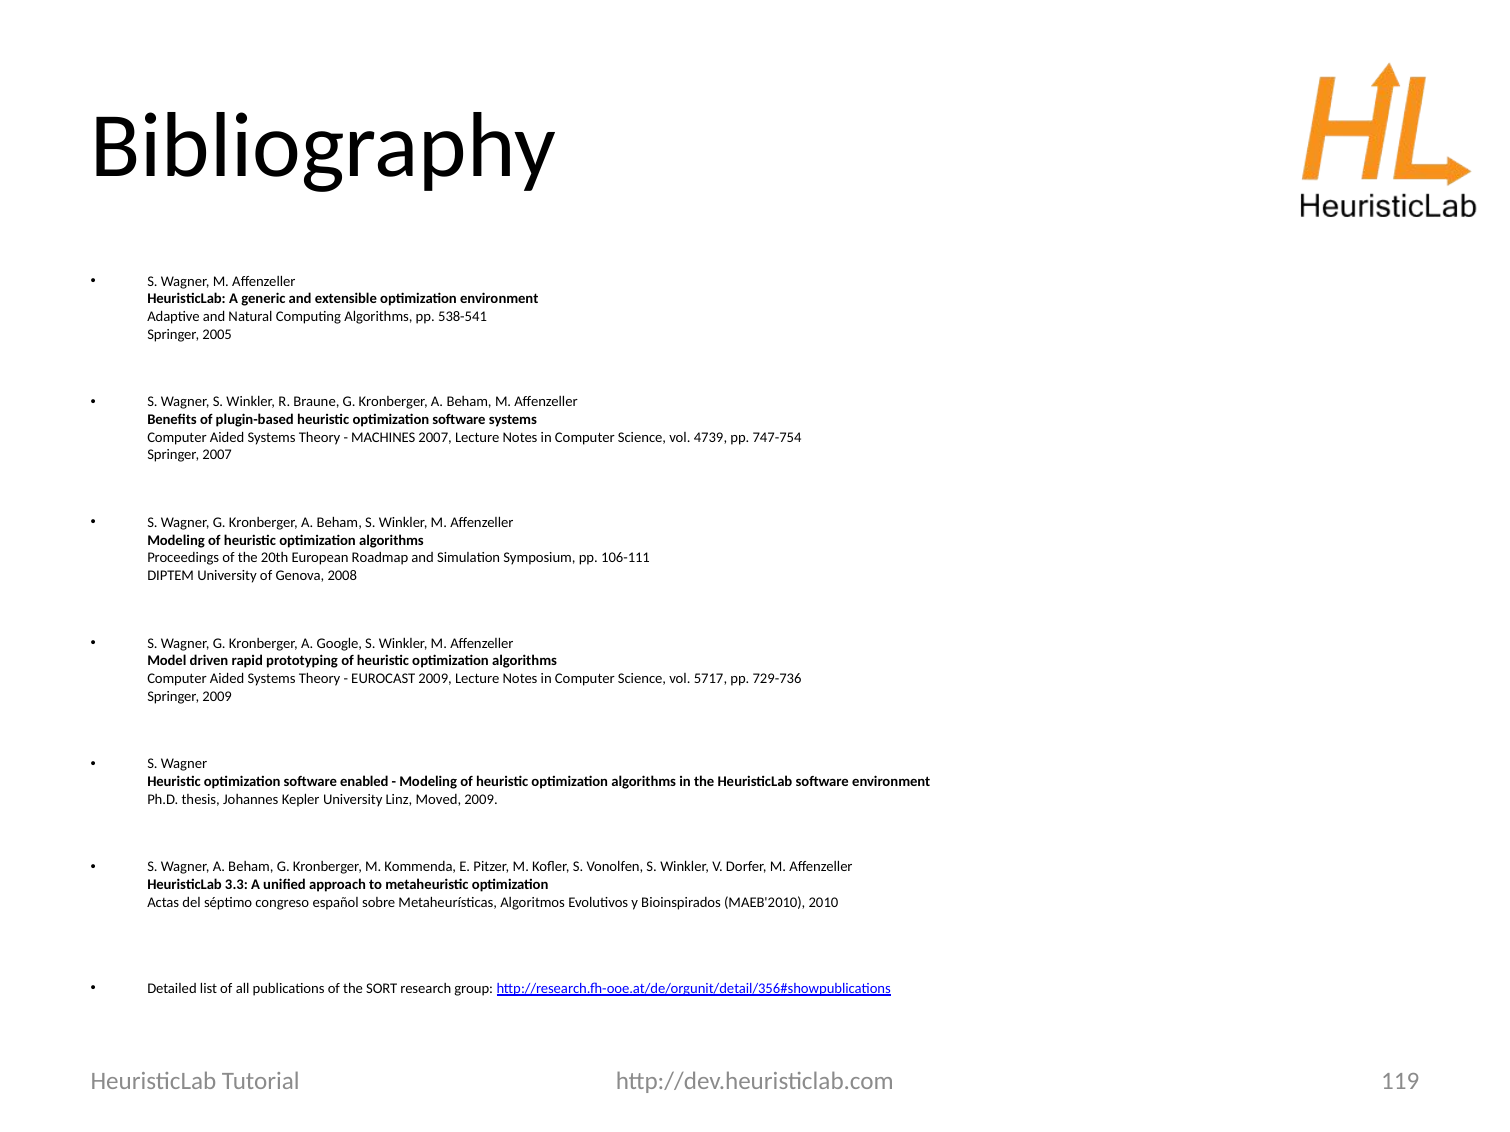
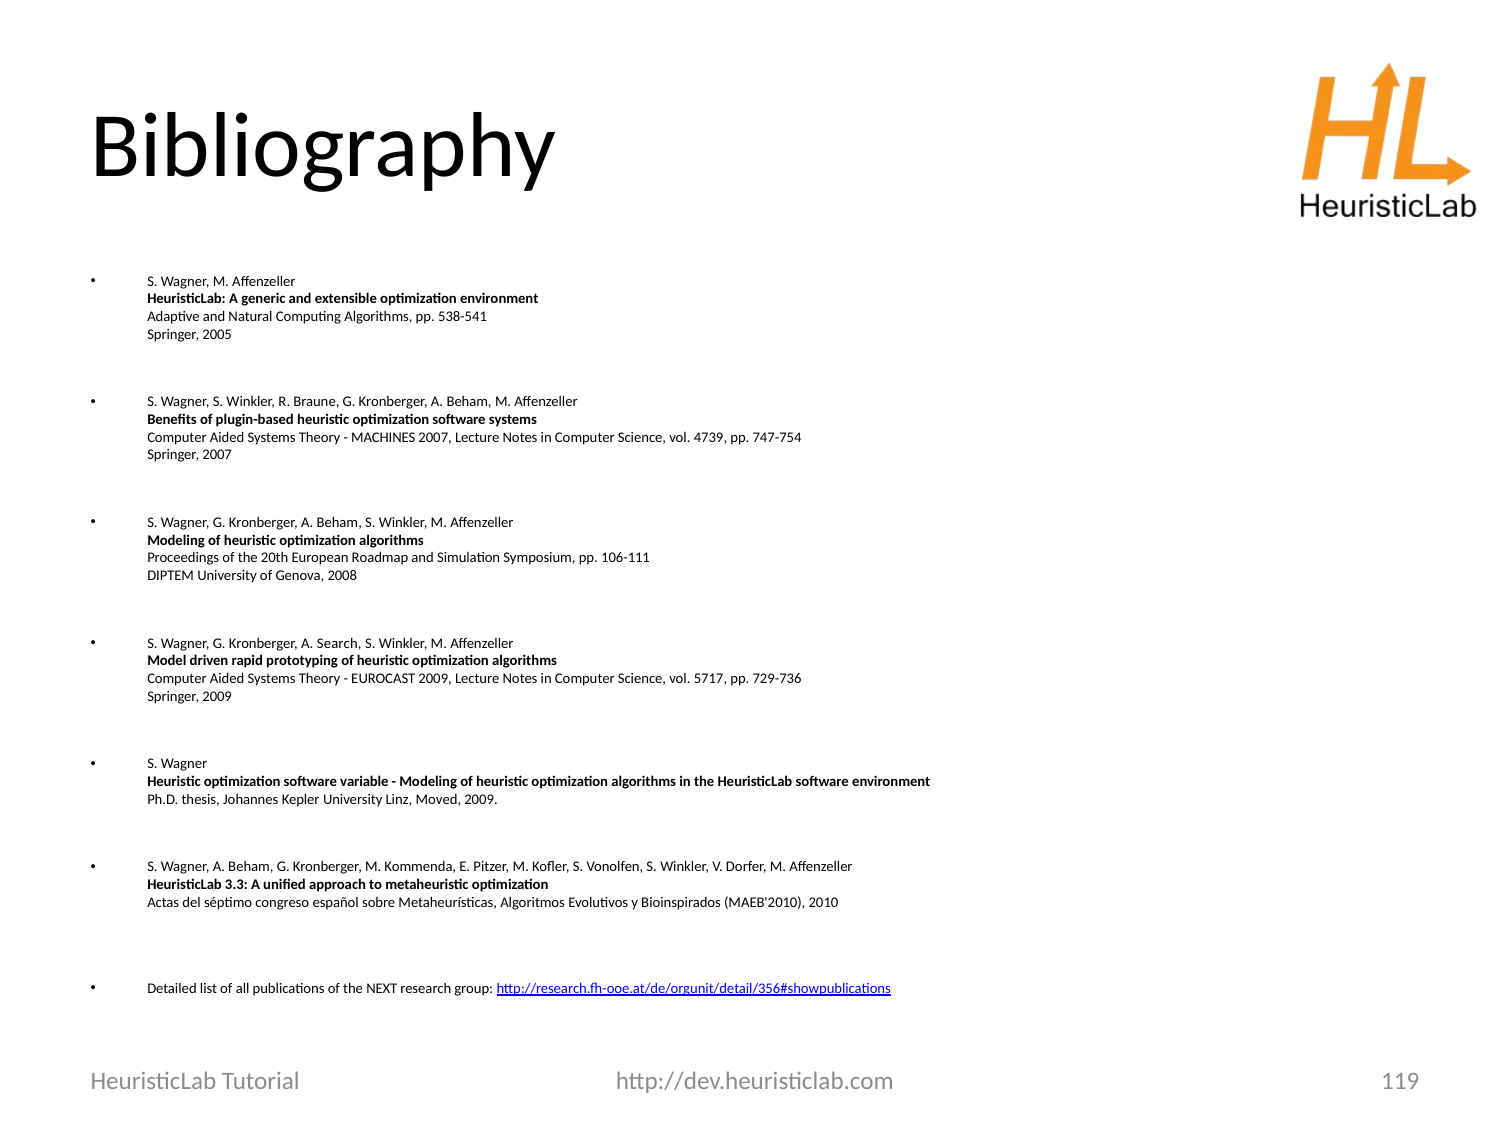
Google: Google -> Search
enabled: enabled -> variable
SORT: SORT -> NEXT
